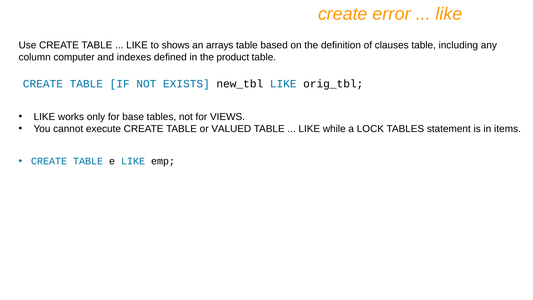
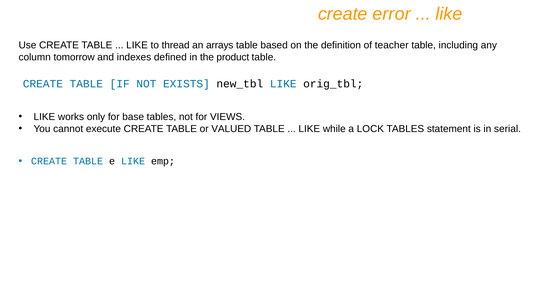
shows: shows -> thread
clauses: clauses -> teacher
computer: computer -> tomorrow
items: items -> serial
